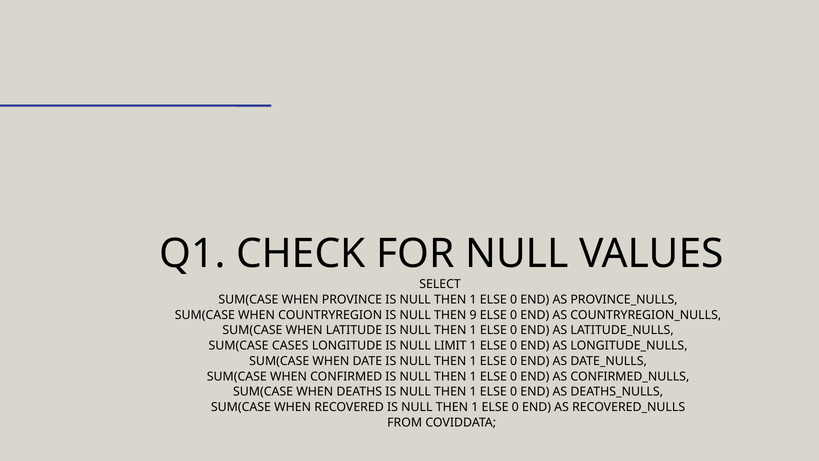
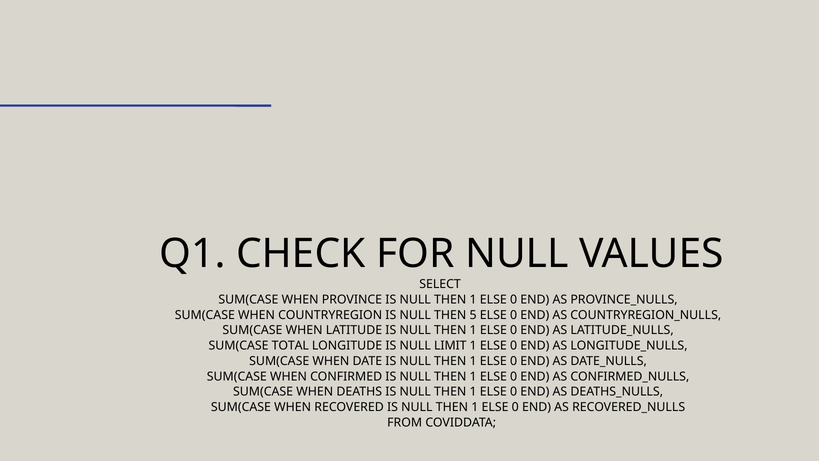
9: 9 -> 5
CASES: CASES -> TOTAL
